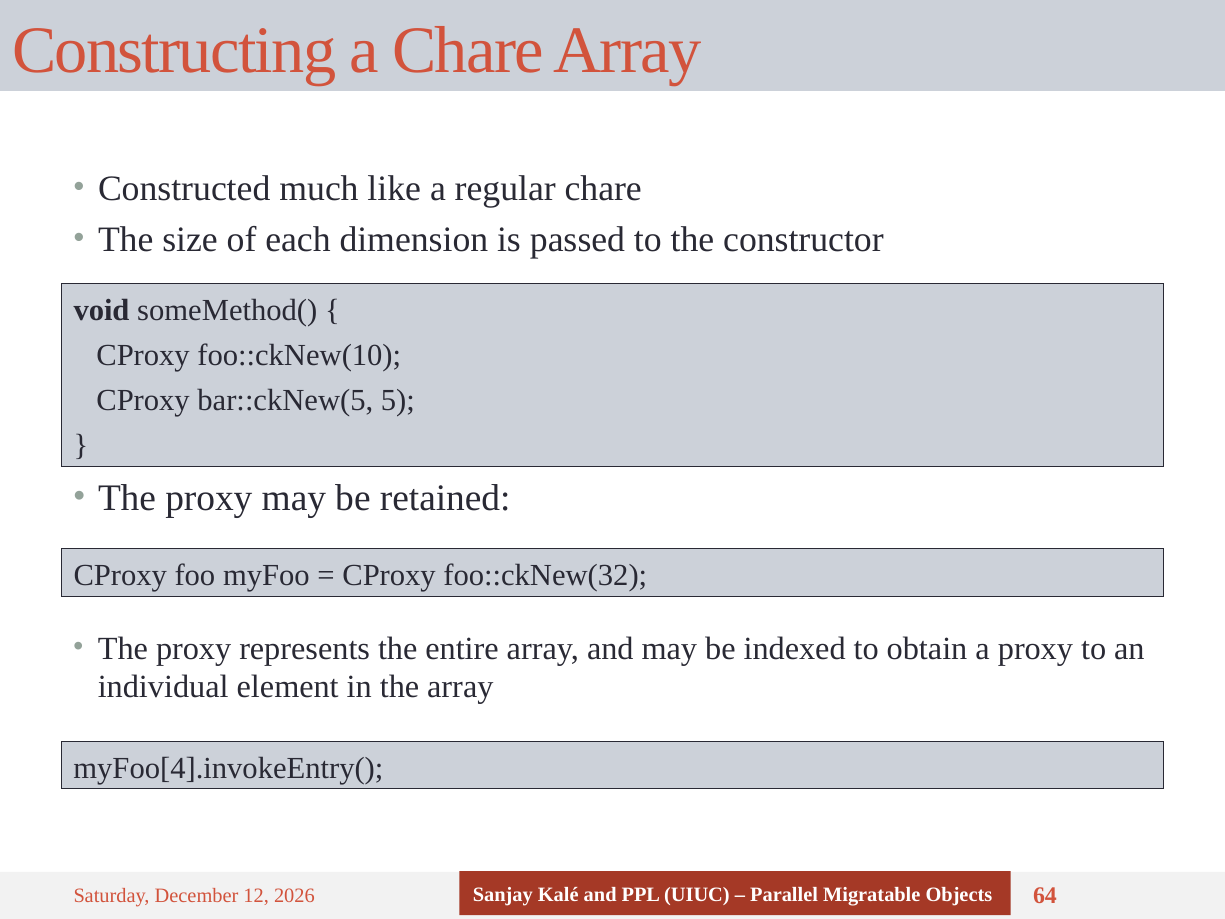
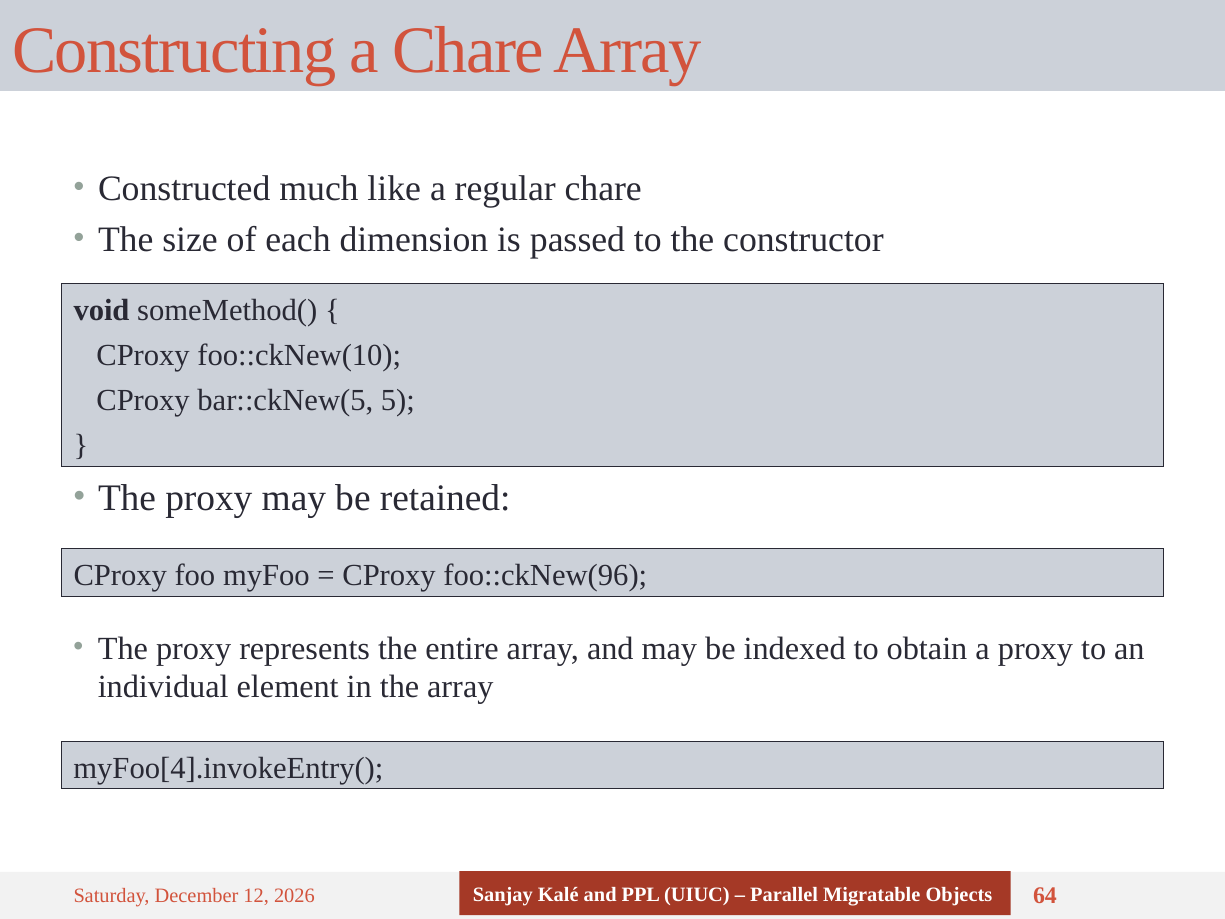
foo::ckNew(32: foo::ckNew(32 -> foo::ckNew(96
